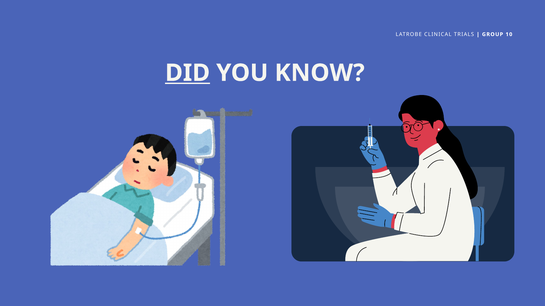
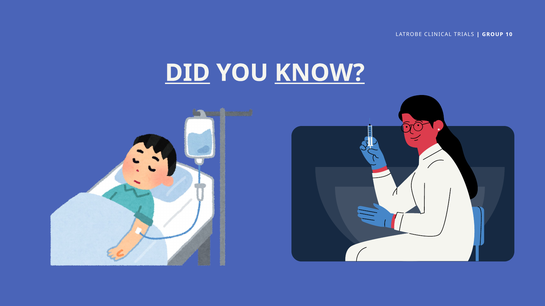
KNOW underline: none -> present
